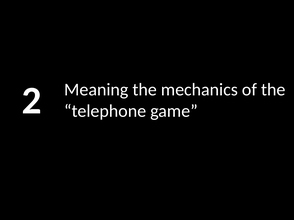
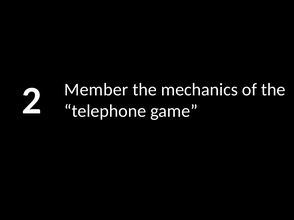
Meaning: Meaning -> Member
